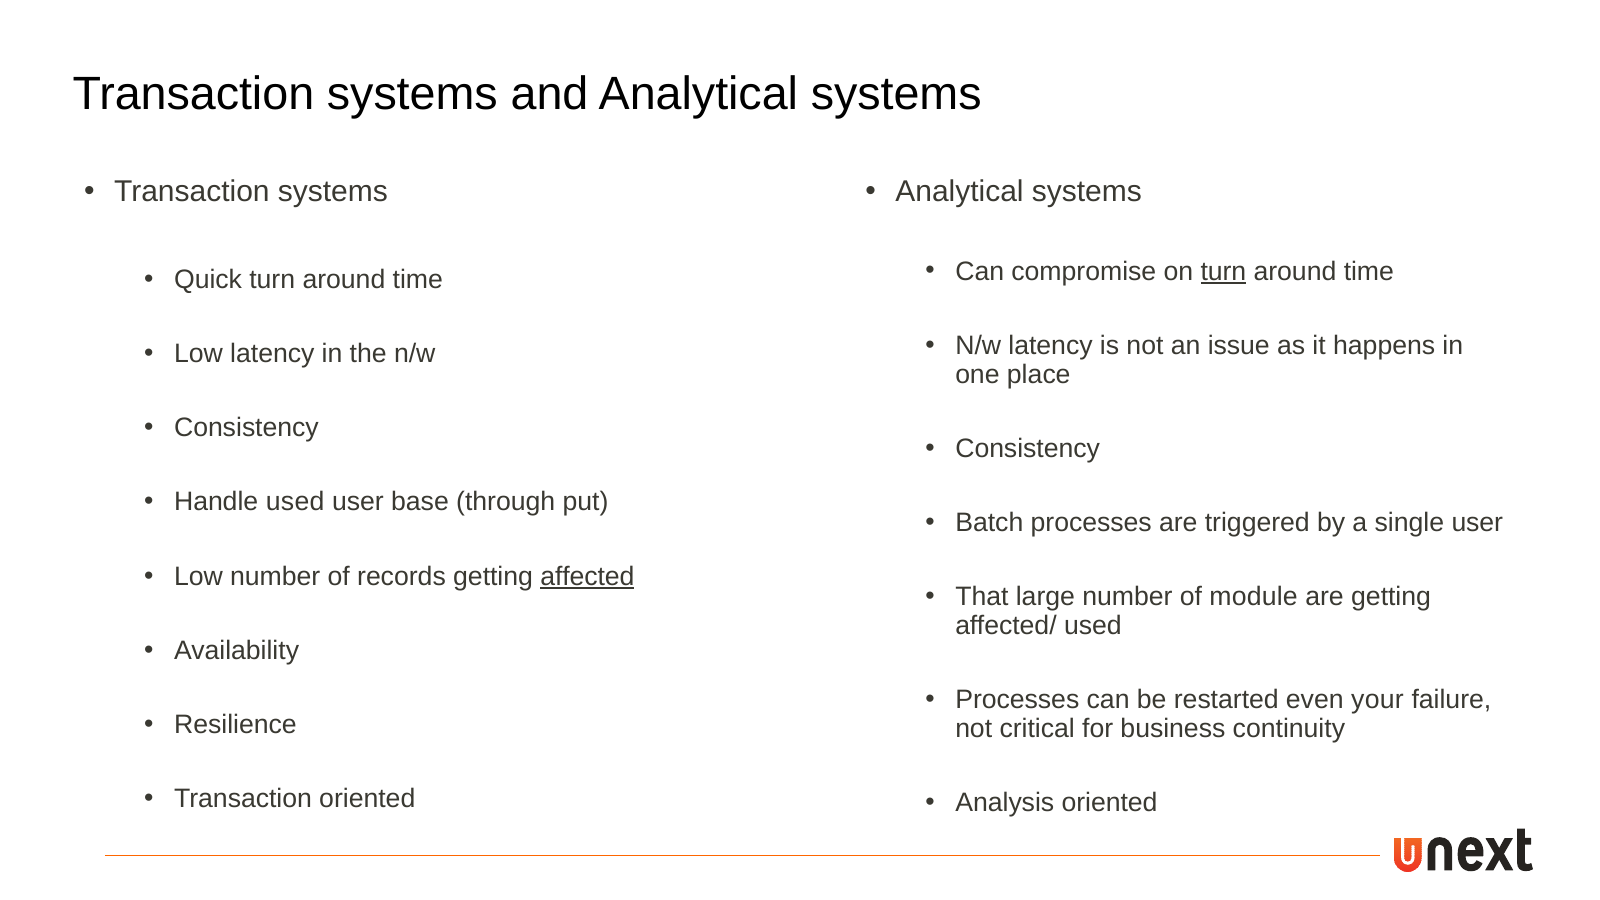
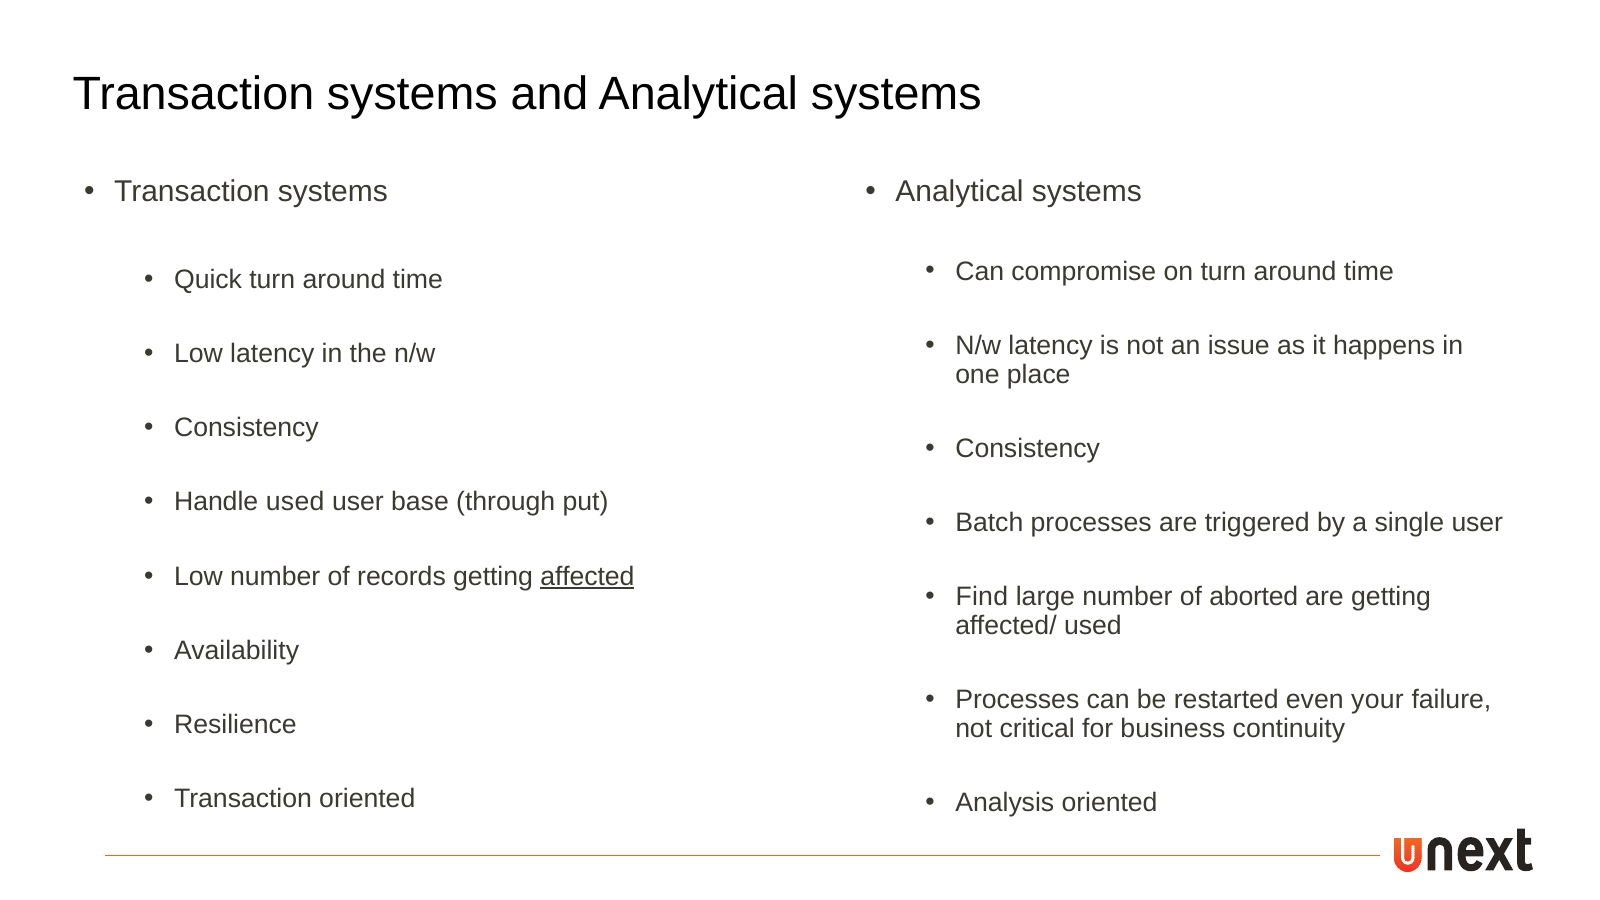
turn at (1223, 271) underline: present -> none
That: That -> Find
module: module -> aborted
